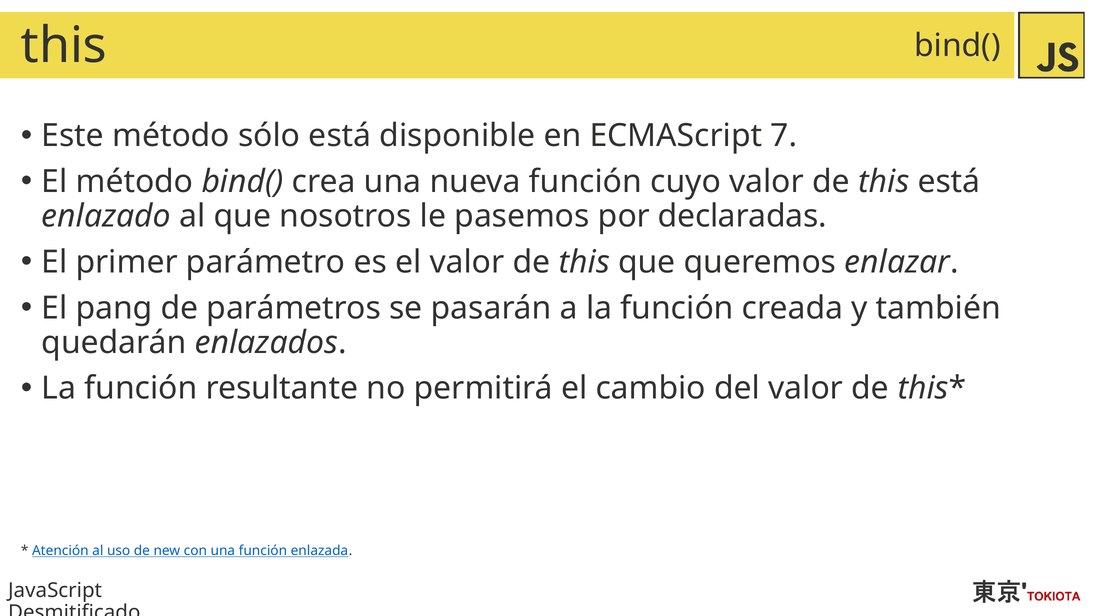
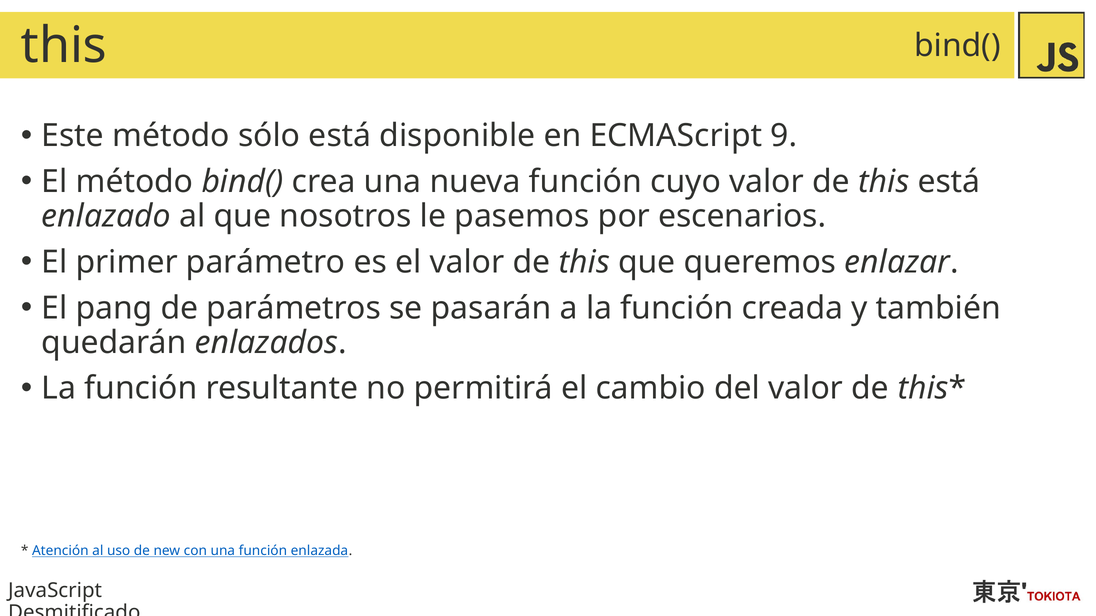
7: 7 -> 9
declaradas: declaradas -> escenarios
